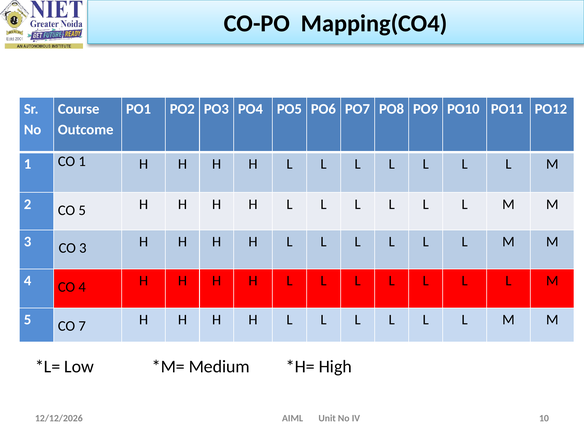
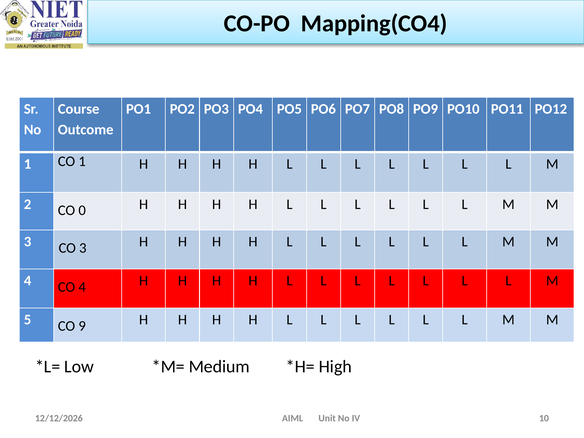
CO 5: 5 -> 0
7: 7 -> 9
